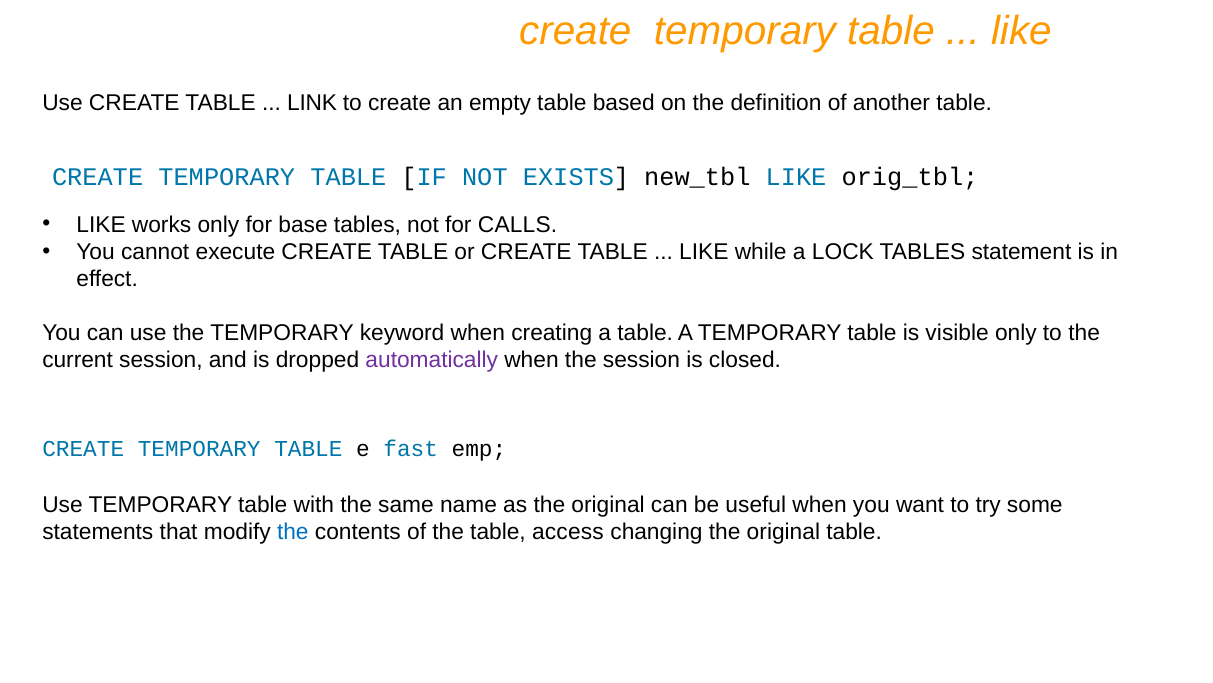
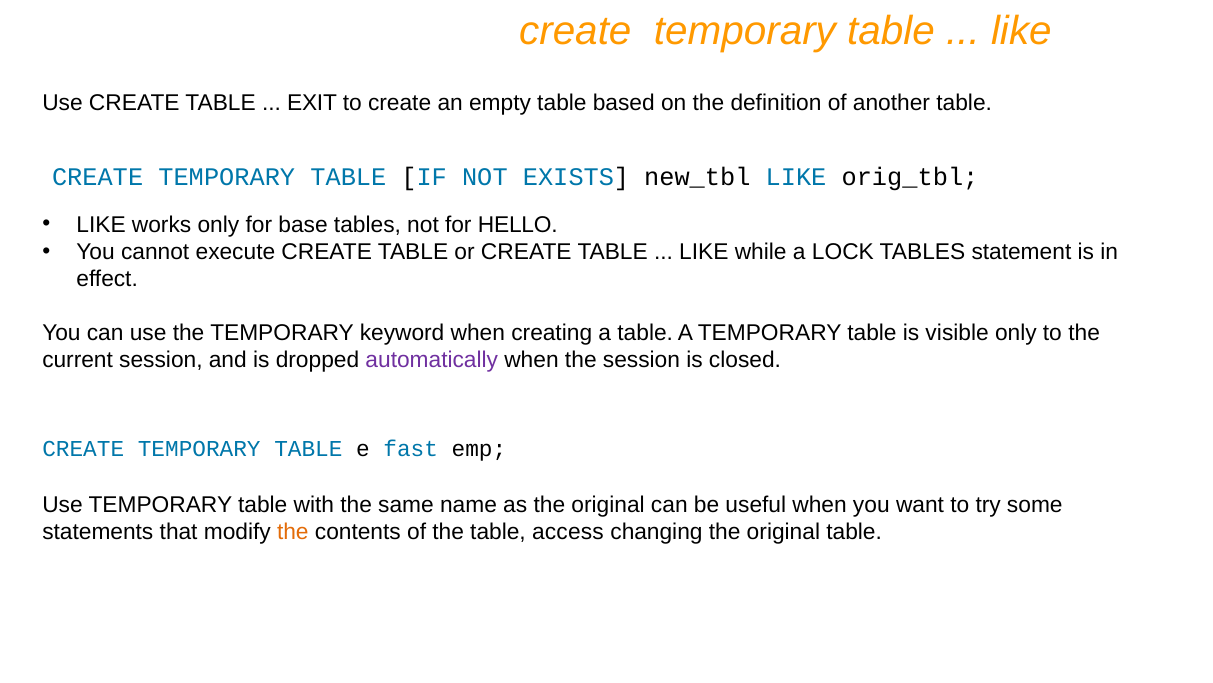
LINK: LINK -> EXIT
CALLS: CALLS -> HELLO
the at (293, 532) colour: blue -> orange
